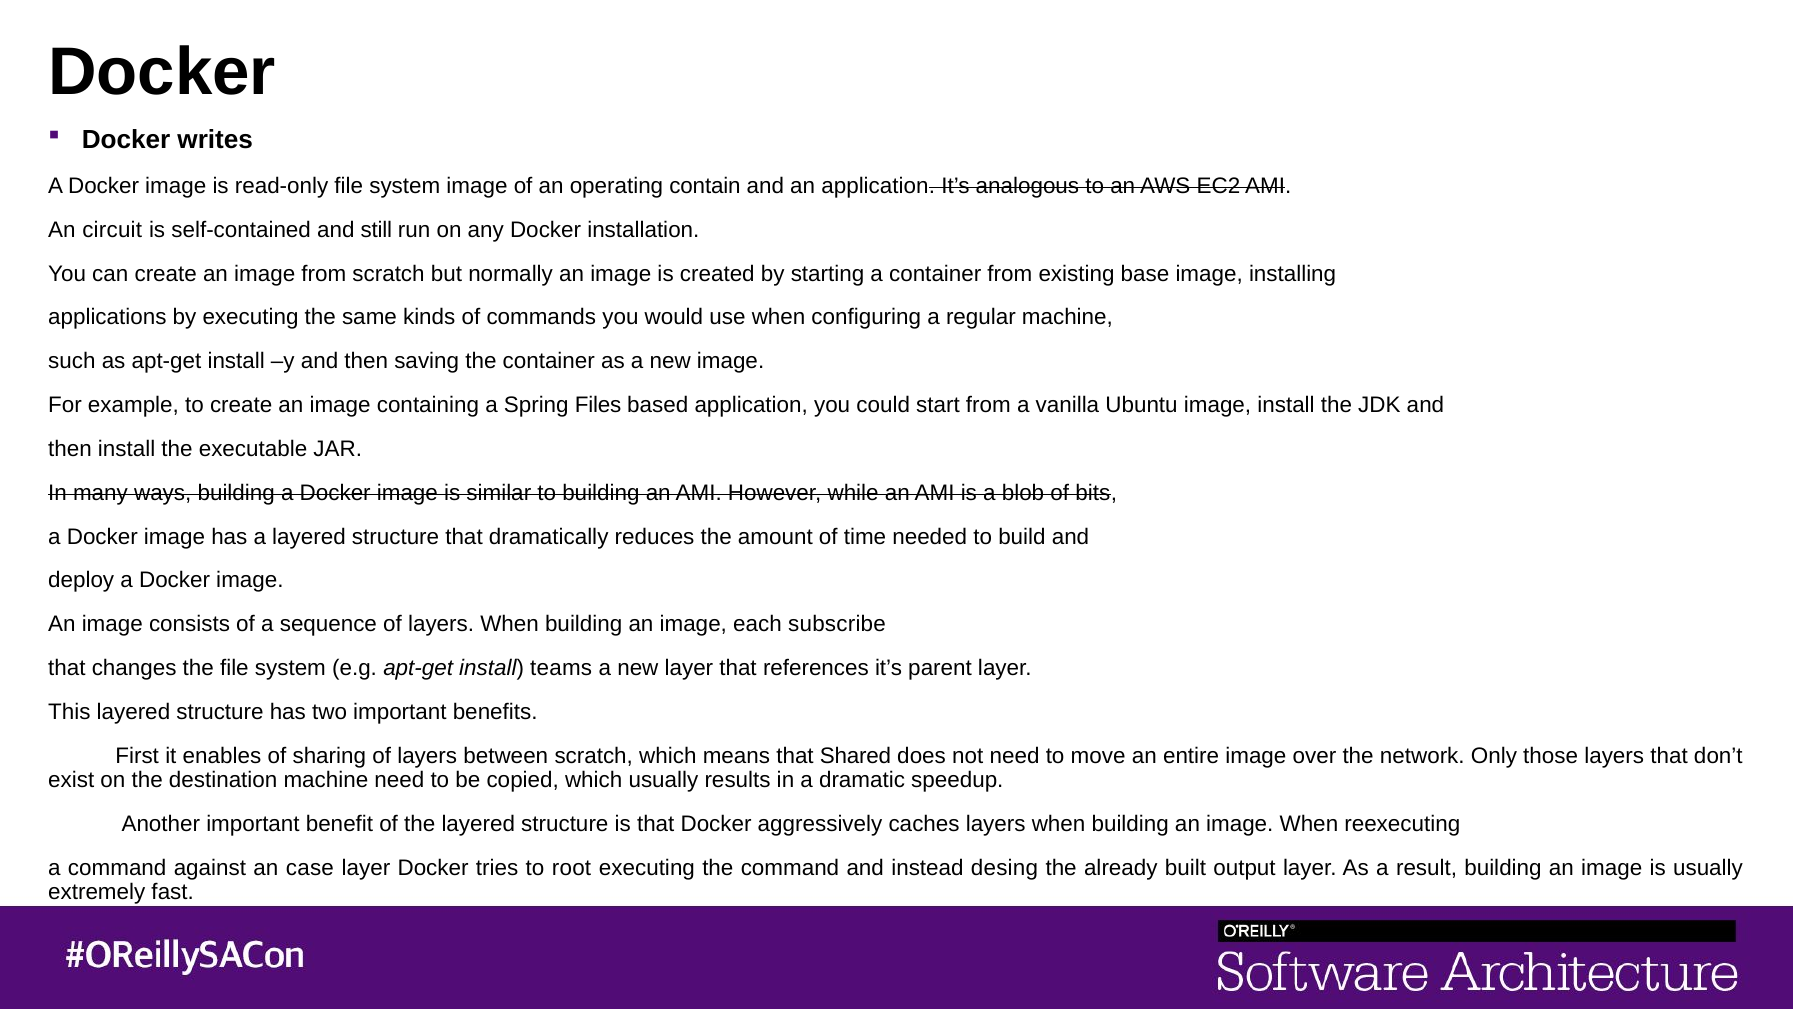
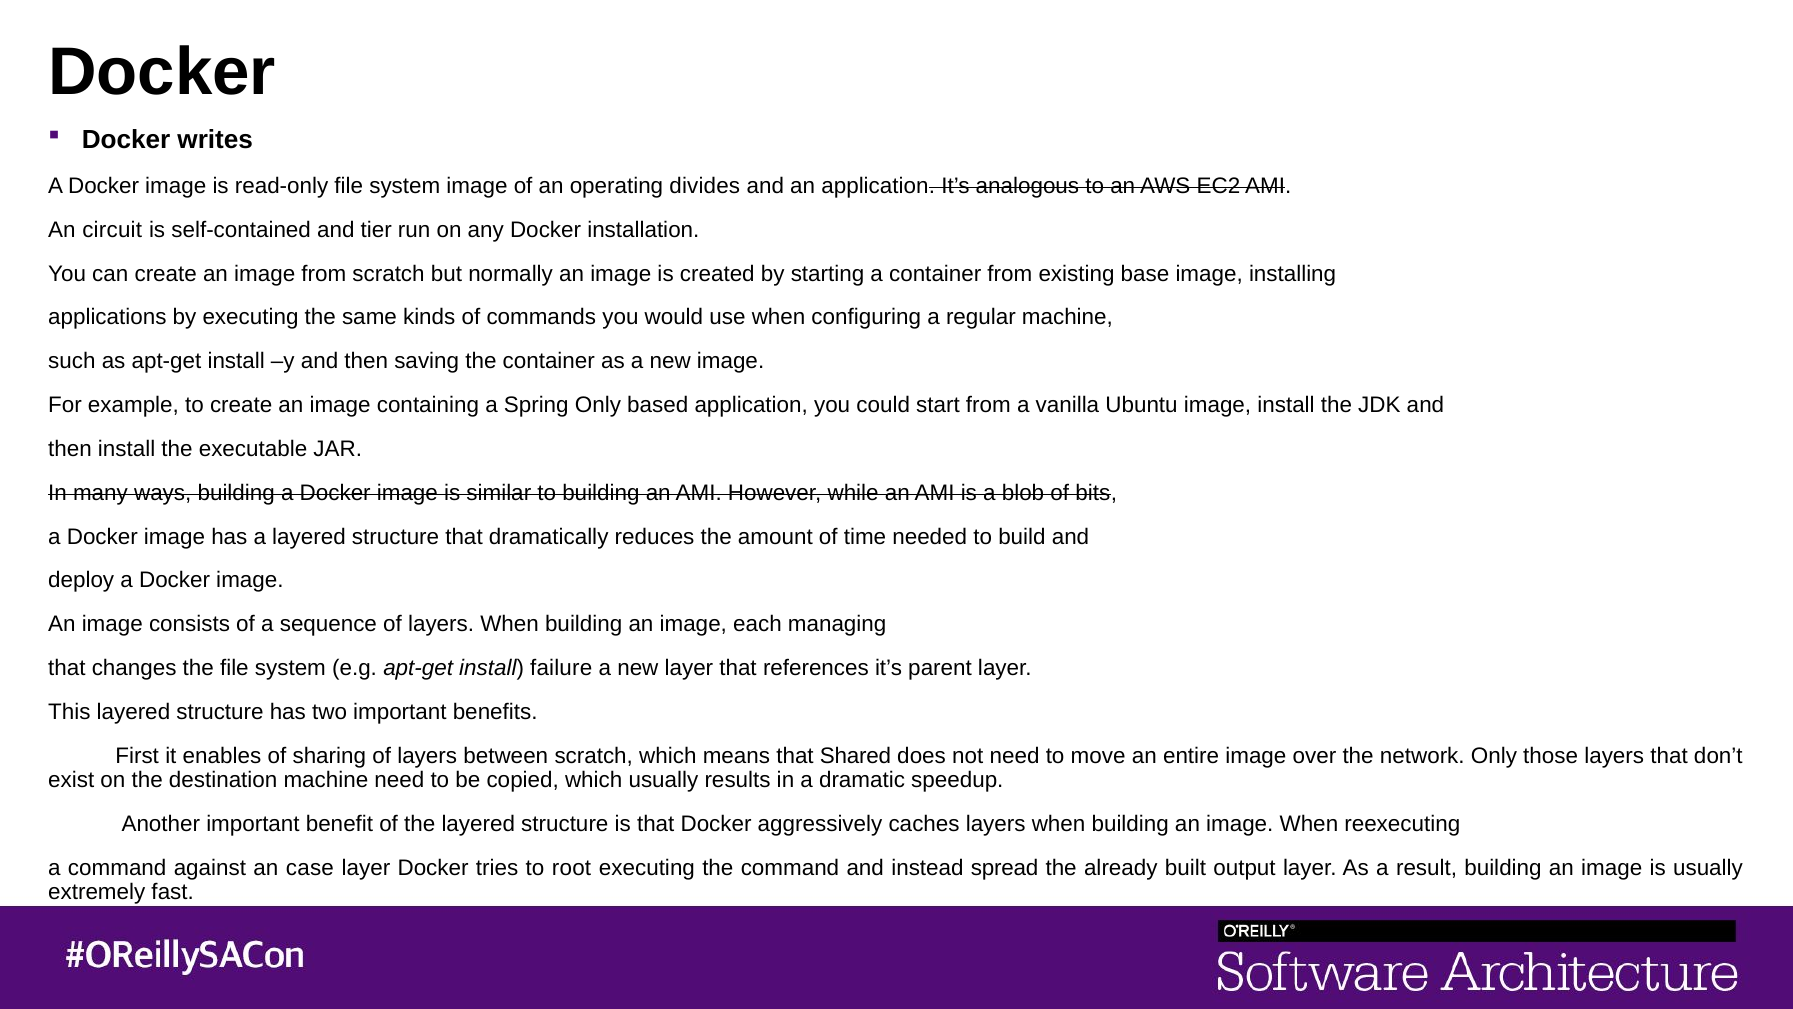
contain: contain -> divides
still: still -> tier
Spring Files: Files -> Only
subscribe: subscribe -> managing
teams: teams -> failure
desing: desing -> spread
